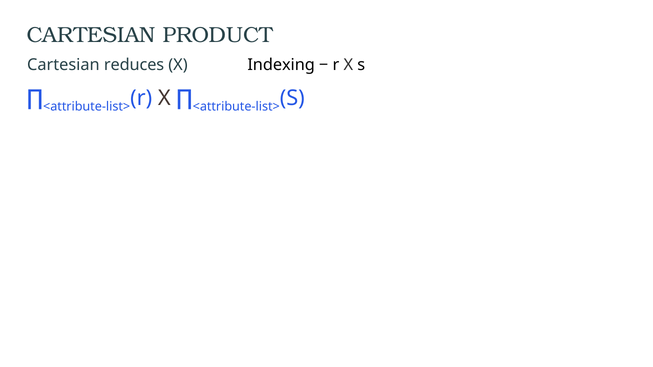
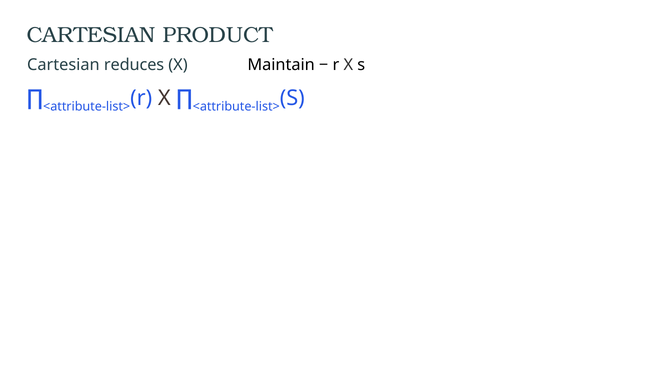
Indexing: Indexing -> Maintain
